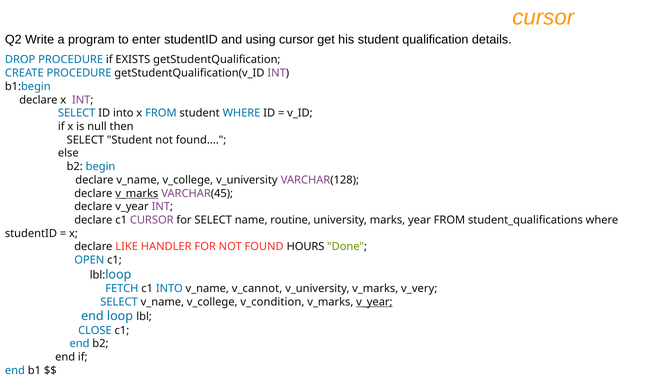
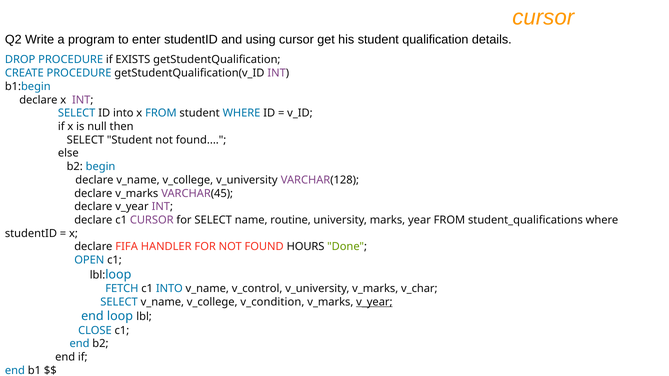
v_marks at (137, 194) underline: present -> none
LIKE: LIKE -> FIFA
v_cannot: v_cannot -> v_control
v_very: v_very -> v_char
